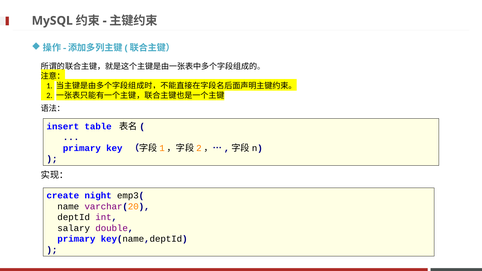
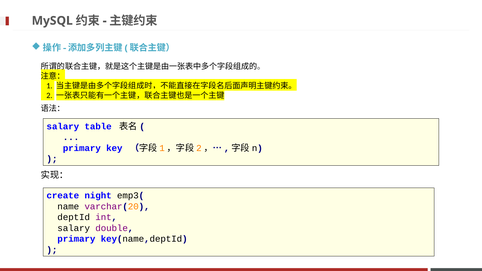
insert at (63, 126): insert -> salary
